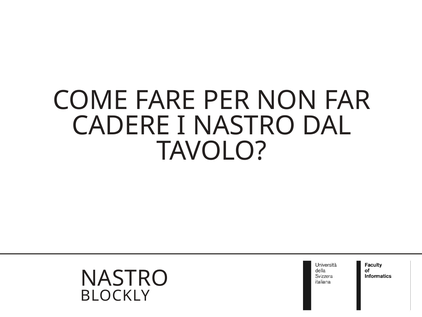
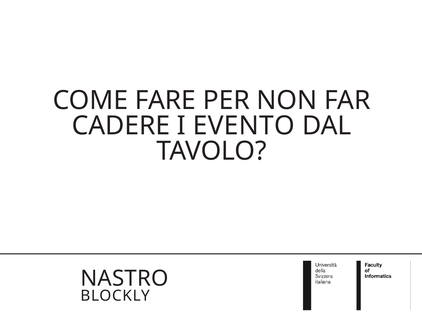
I NASTRO: NASTRO -> EVENTO
